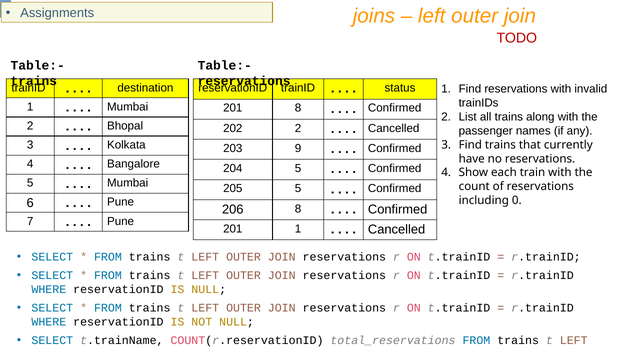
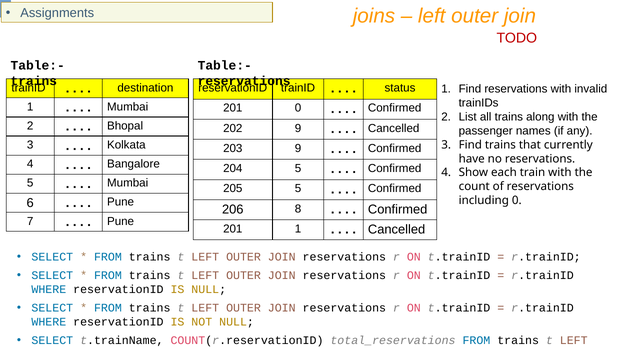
201 8: 8 -> 0
202 2: 2 -> 9
